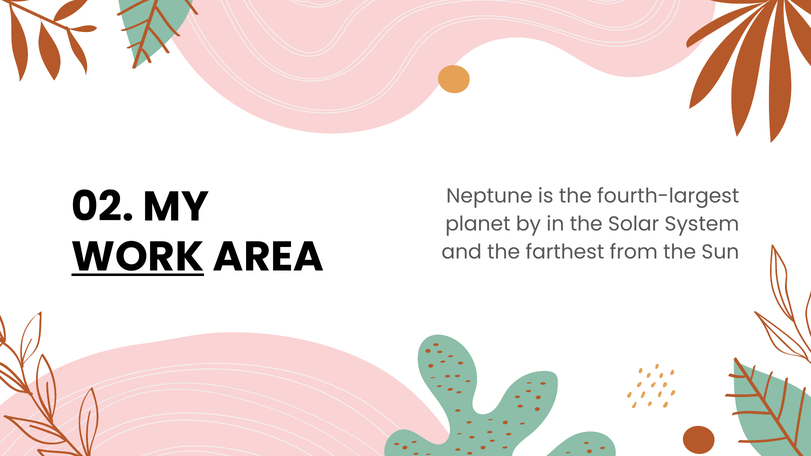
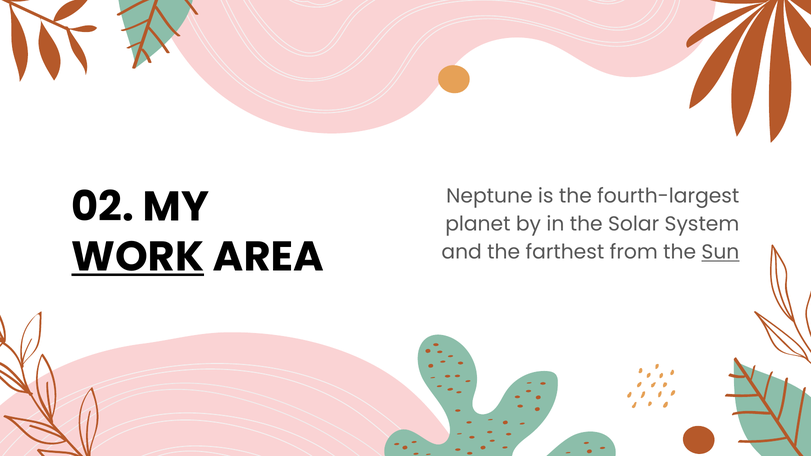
Sun underline: none -> present
